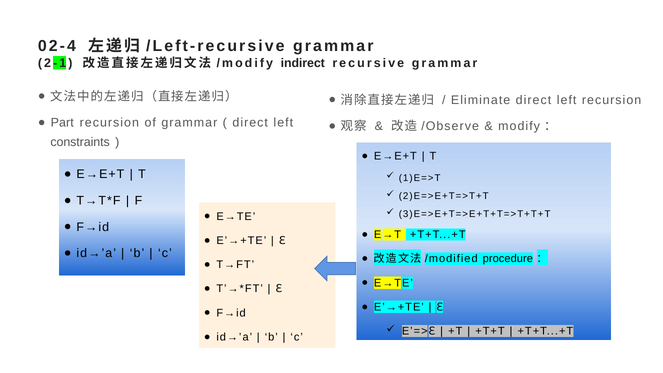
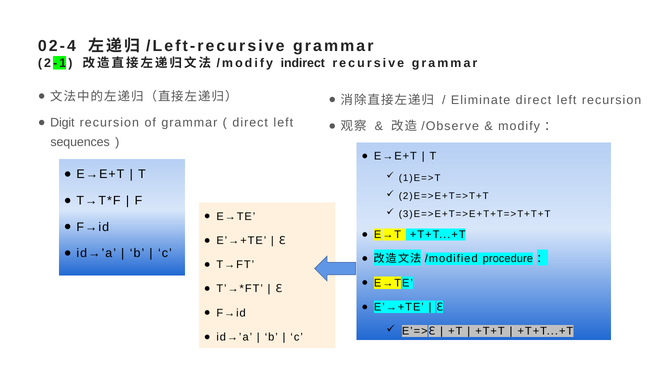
Part: Part -> Digit
constraints: constraints -> sequences
